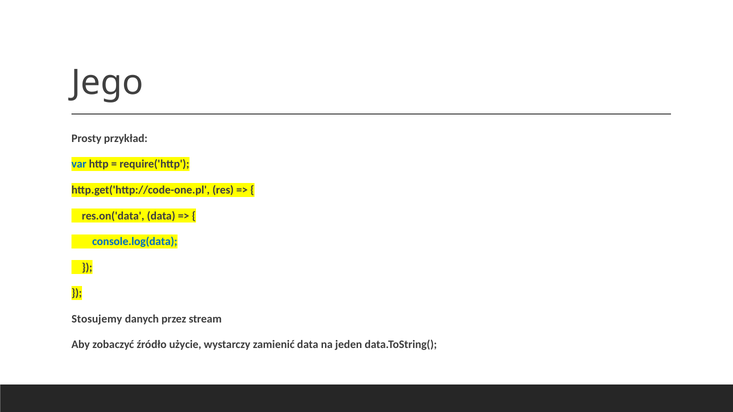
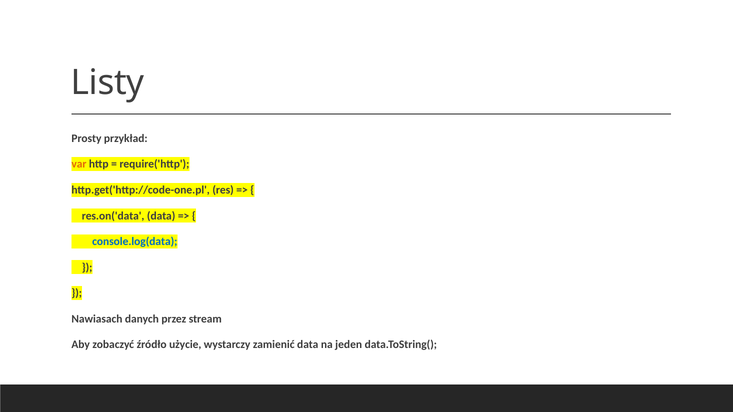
Jego: Jego -> Listy
var colour: blue -> orange
Stosujemy: Stosujemy -> Nawiasach
